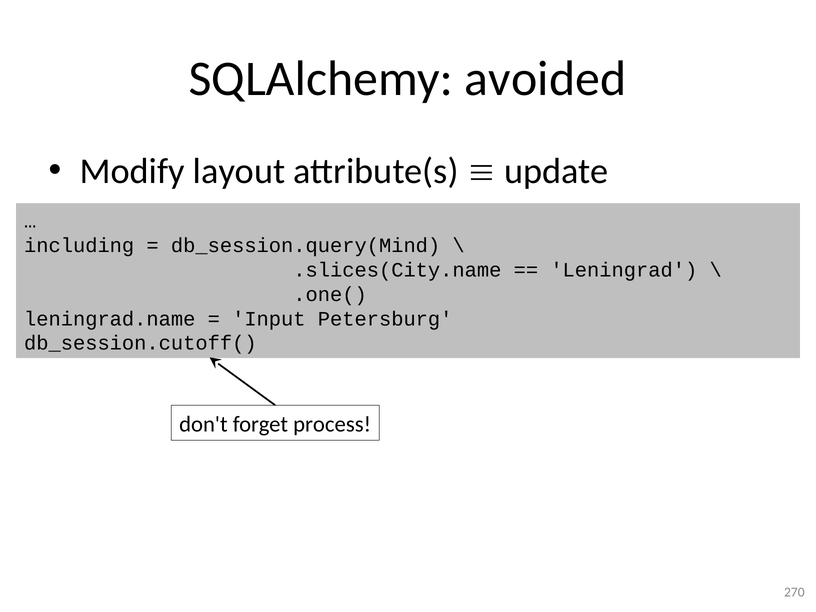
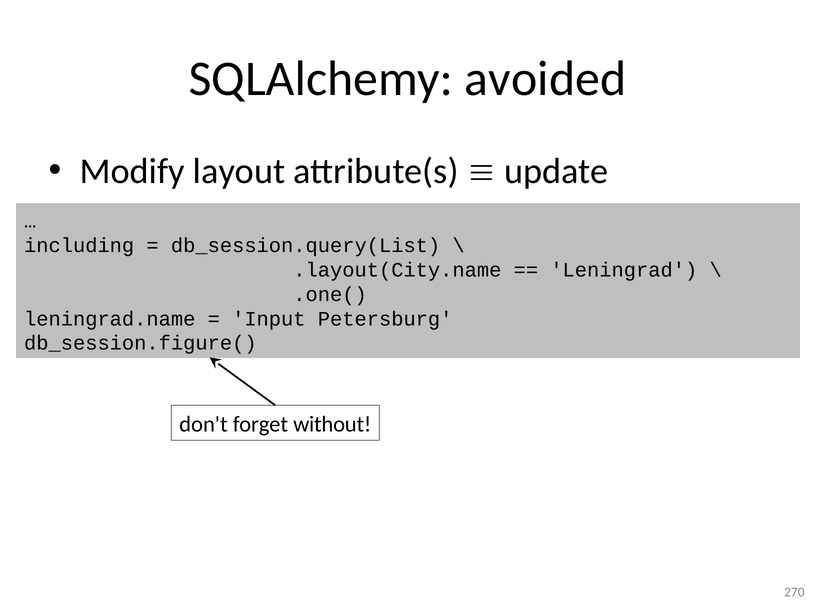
db_session.query(Mind: db_session.query(Mind -> db_session.query(List
.slices(City.name: .slices(City.name -> .layout(City.name
db_session.cutoff(: db_session.cutoff( -> db_session.figure(
process: process -> without
